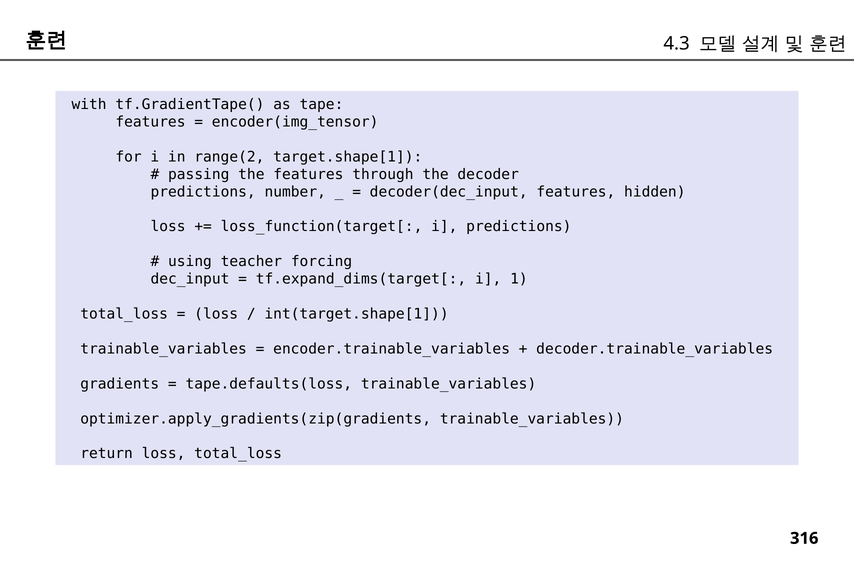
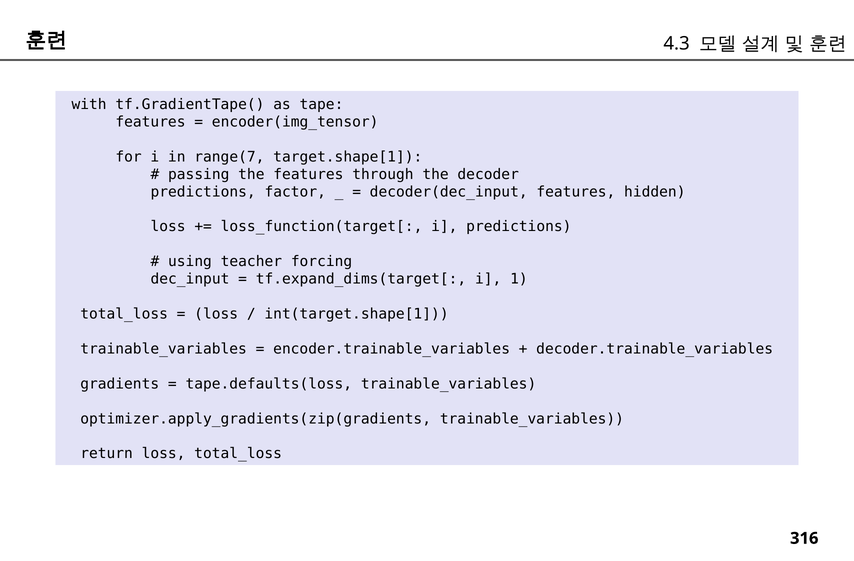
range(2: range(2 -> range(7
number: number -> factor
